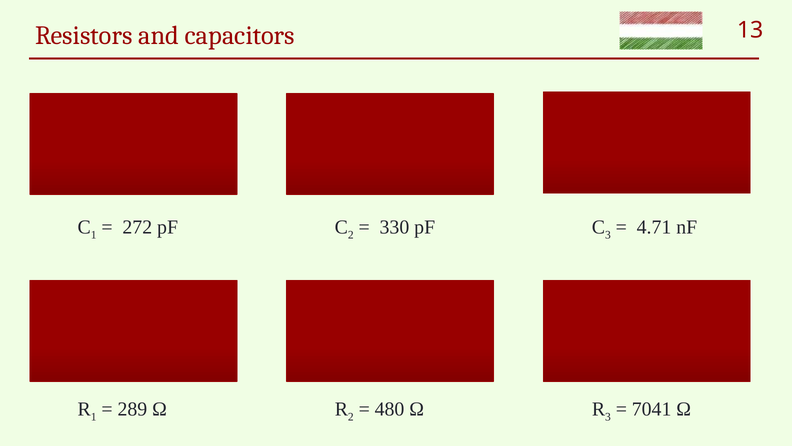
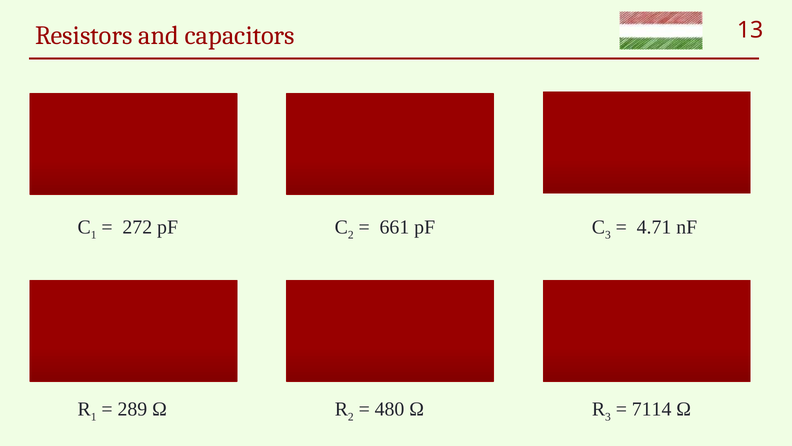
330: 330 -> 661
7041: 7041 -> 7114
